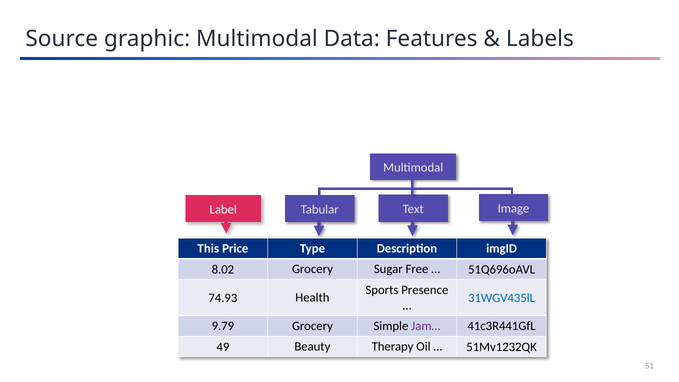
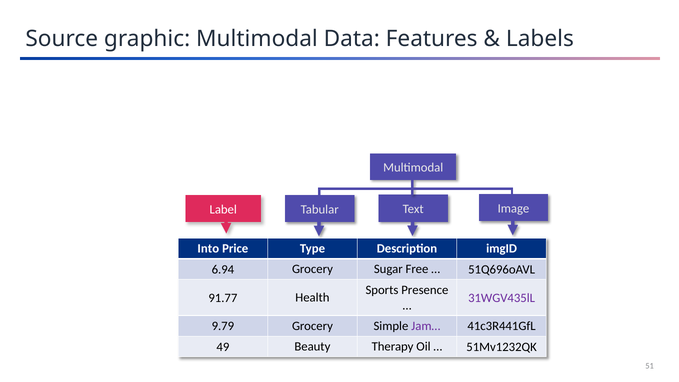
This: This -> Into
8.02: 8.02 -> 6.94
74.93: 74.93 -> 91.77
31WGV435lL colour: blue -> purple
